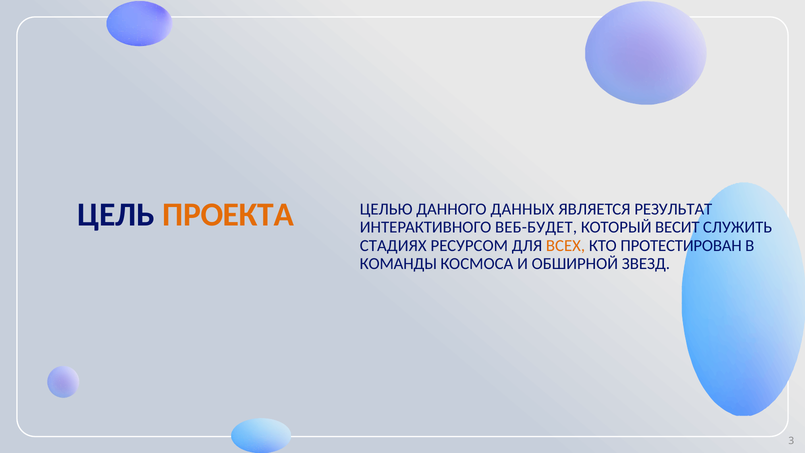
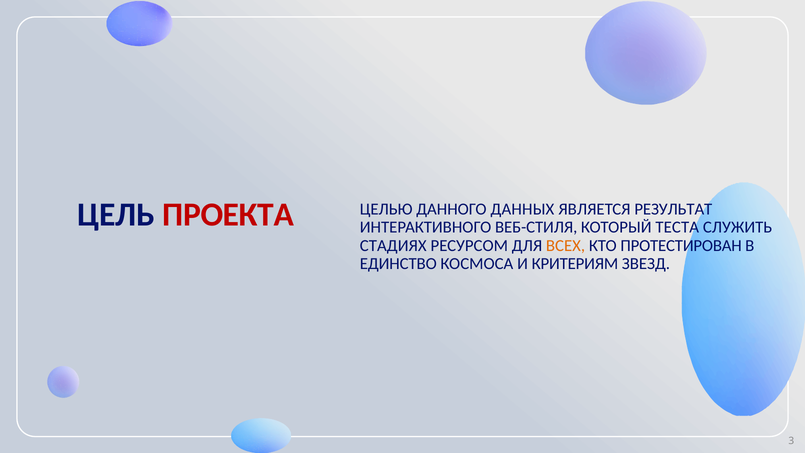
ПРОЕКТА colour: orange -> red
ВЕБ-БУДЕТ: ВЕБ-БУДЕТ -> ВЕБ-СТИЛЯ
ВЕСИТ: ВЕСИТ -> ТЕСТА
КОМАНДЫ: КОМАНДЫ -> ЕДИНСТВО
ОБШИРНОЙ: ОБШИРНОЙ -> КРИТЕРИЯМ
